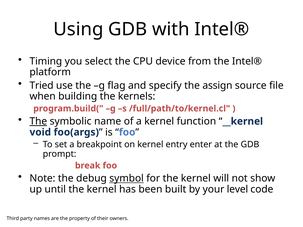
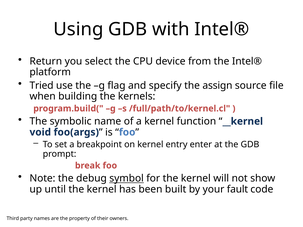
Timing: Timing -> Return
The at (38, 121) underline: present -> none
level: level -> fault
